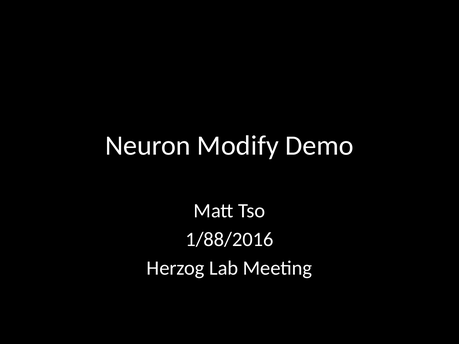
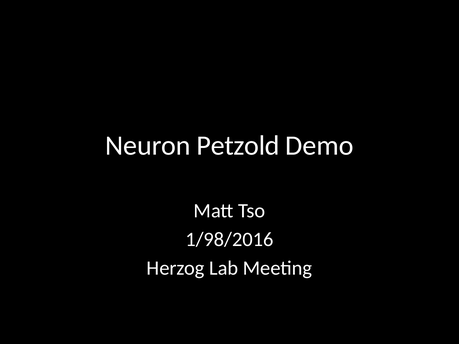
Modify: Modify -> Petzold
1/88/2016: 1/88/2016 -> 1/98/2016
